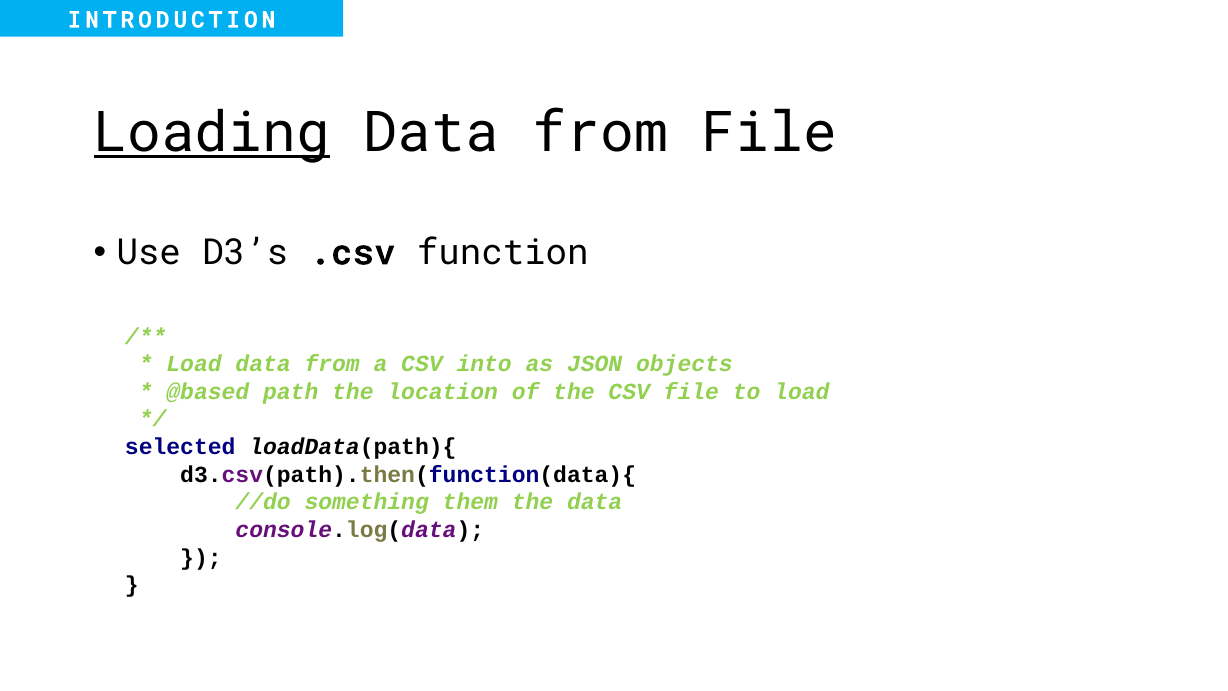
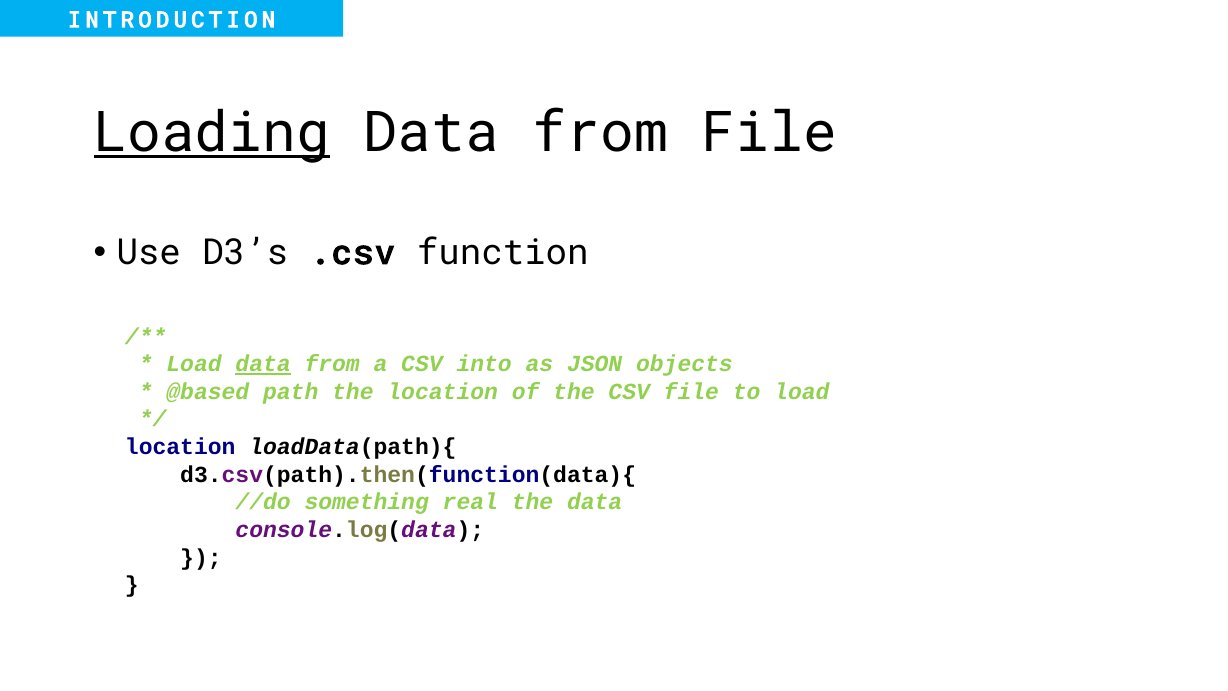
data at (263, 364) underline: none -> present
selected at (180, 447): selected -> location
them: them -> real
